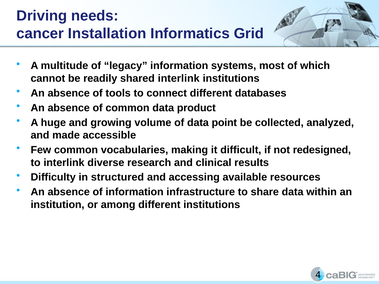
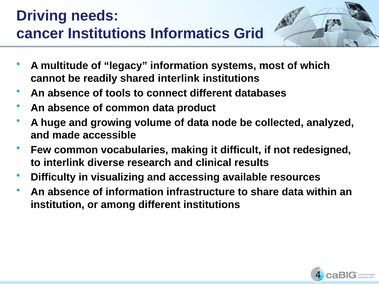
cancer Installation: Installation -> Institutions
point: point -> node
structured: structured -> visualizing
